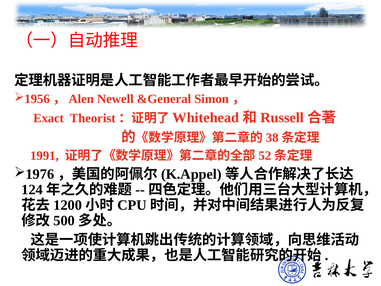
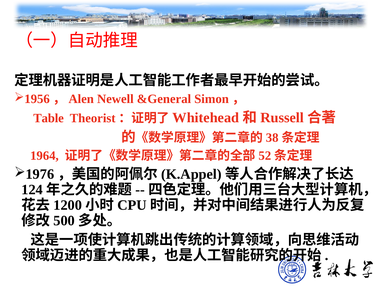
Exact: Exact -> Table
1991: 1991 -> 1964
